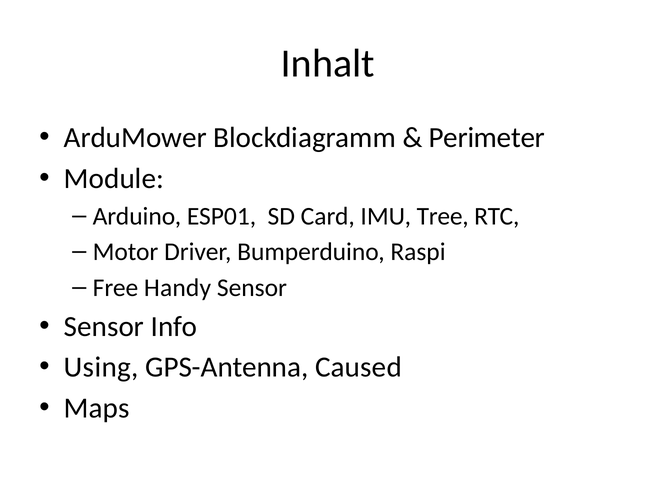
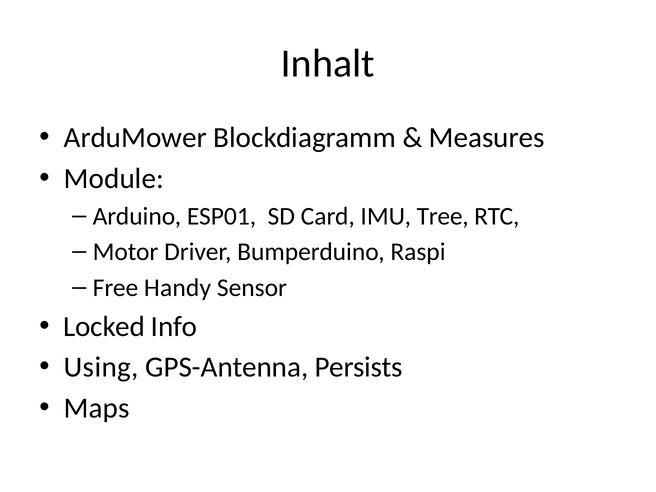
Perimeter: Perimeter -> Measures
Sensor at (104, 327): Sensor -> Locked
Caused: Caused -> Persists
